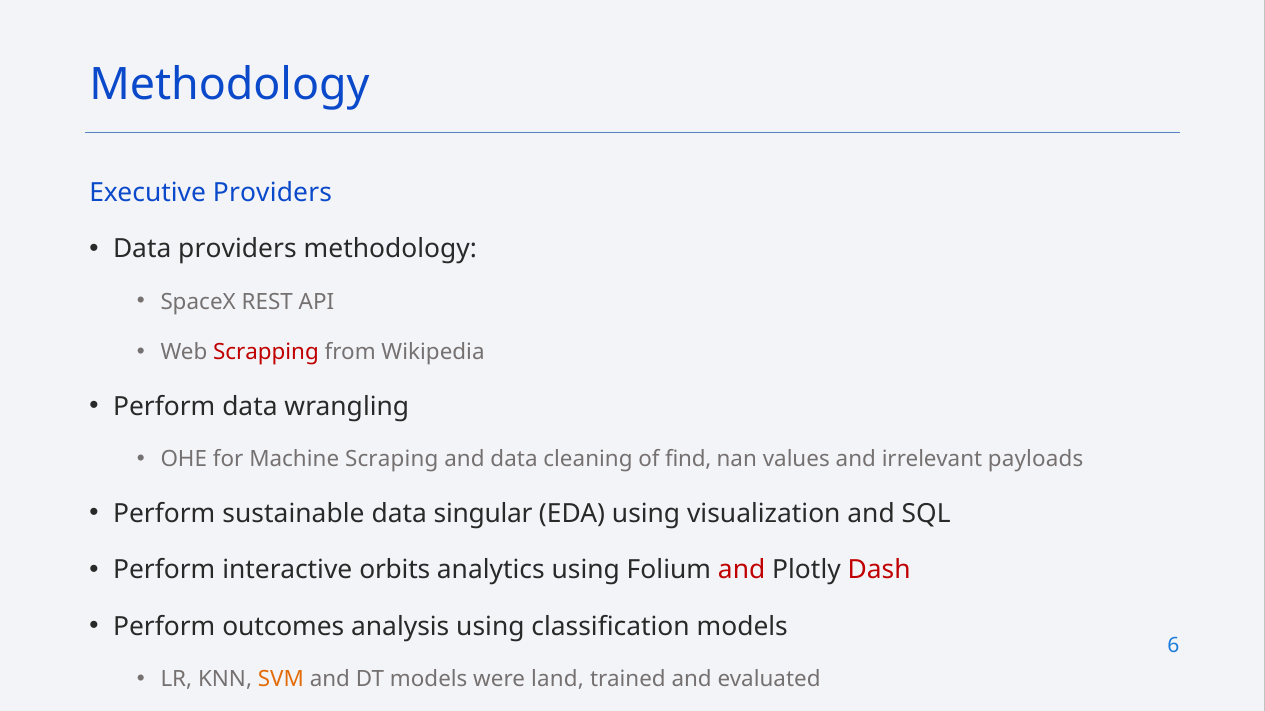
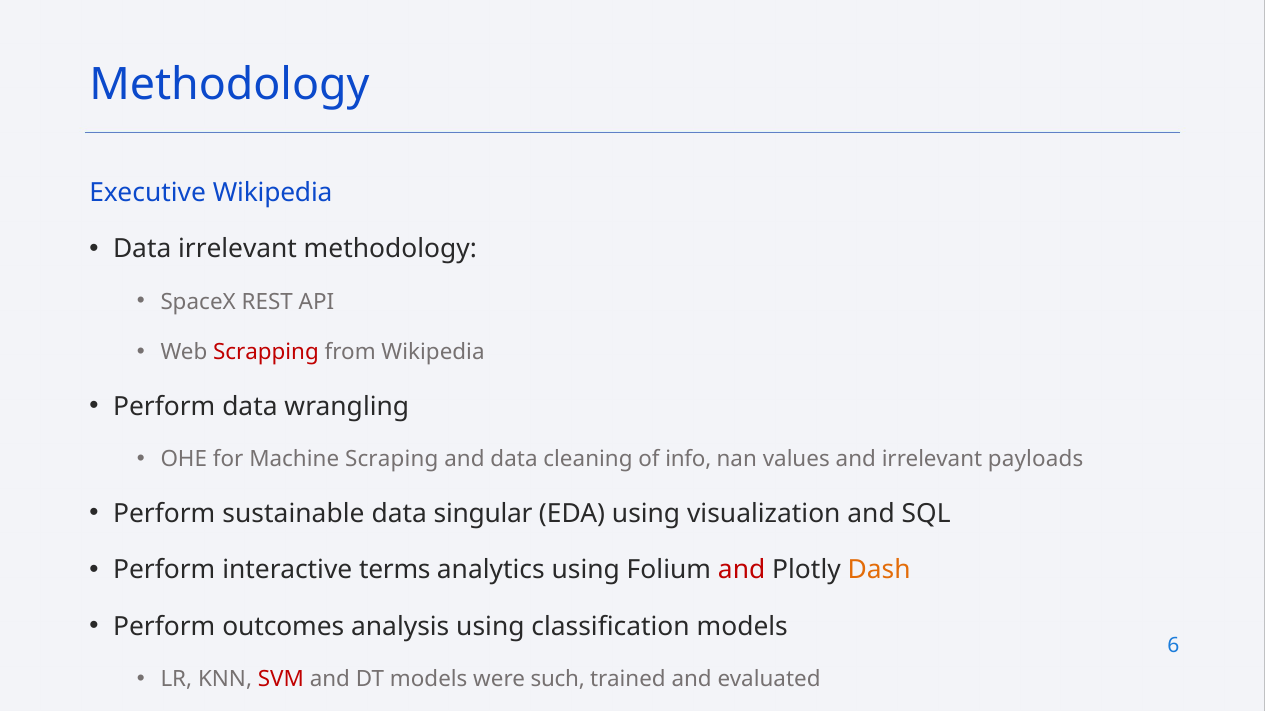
Executive Providers: Providers -> Wikipedia
Data providers: providers -> irrelevant
find: find -> info
orbits: orbits -> terms
Dash colour: red -> orange
SVM colour: orange -> red
land: land -> such
